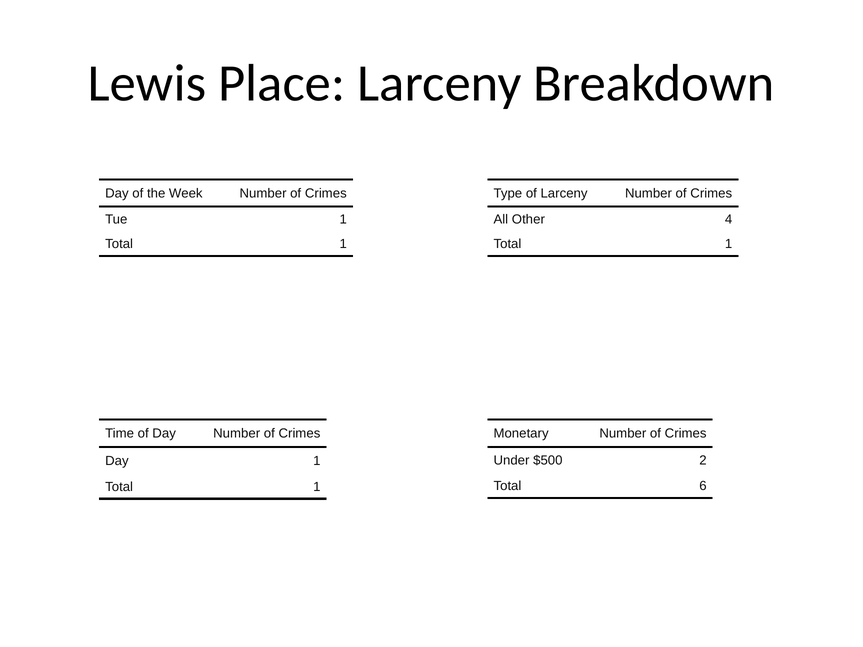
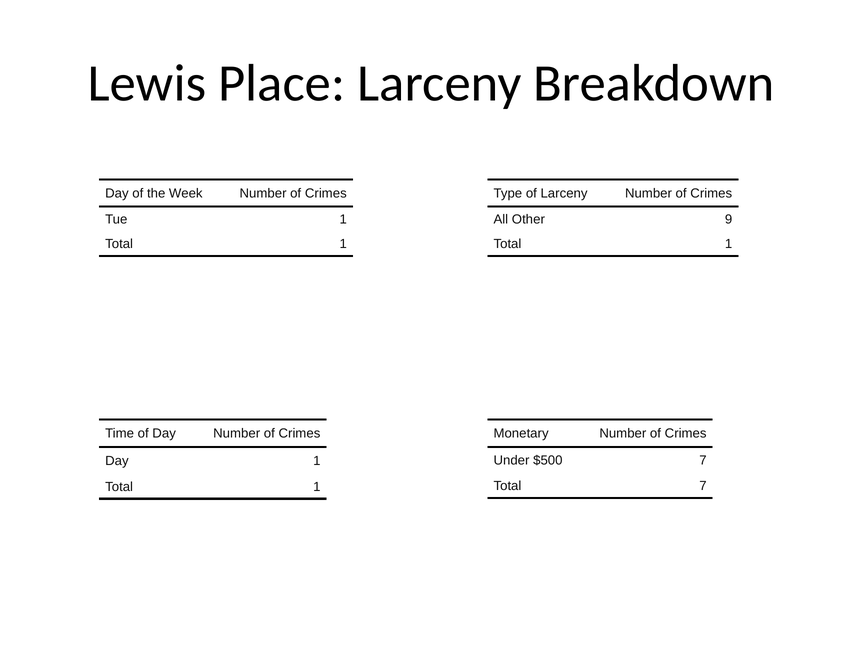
4: 4 -> 9
$500 2: 2 -> 7
Total 6: 6 -> 7
